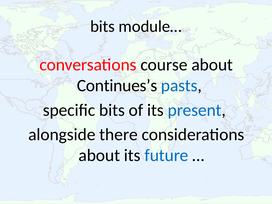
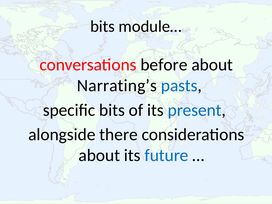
course: course -> before
Continues’s: Continues’s -> Narrating’s
